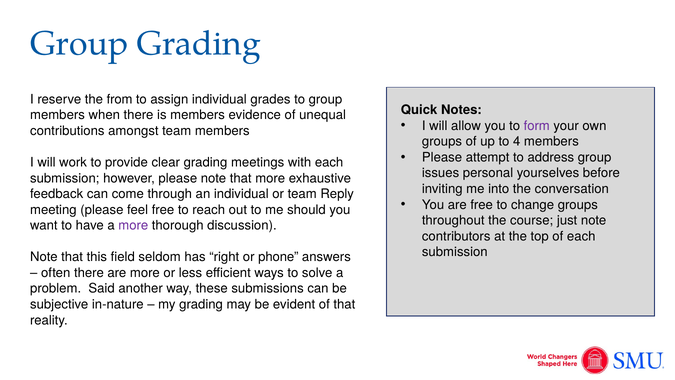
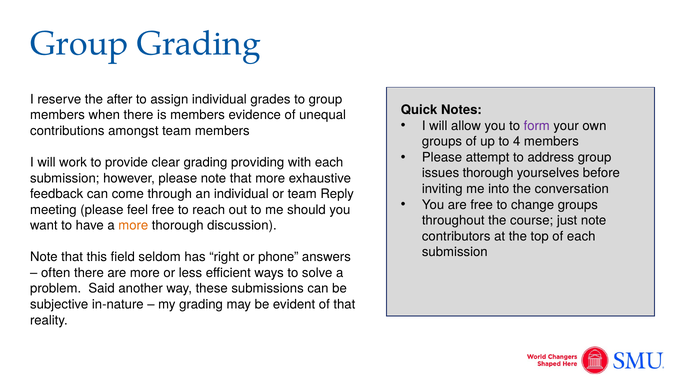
from: from -> after
meetings: meetings -> providing
issues personal: personal -> thorough
more at (133, 225) colour: purple -> orange
